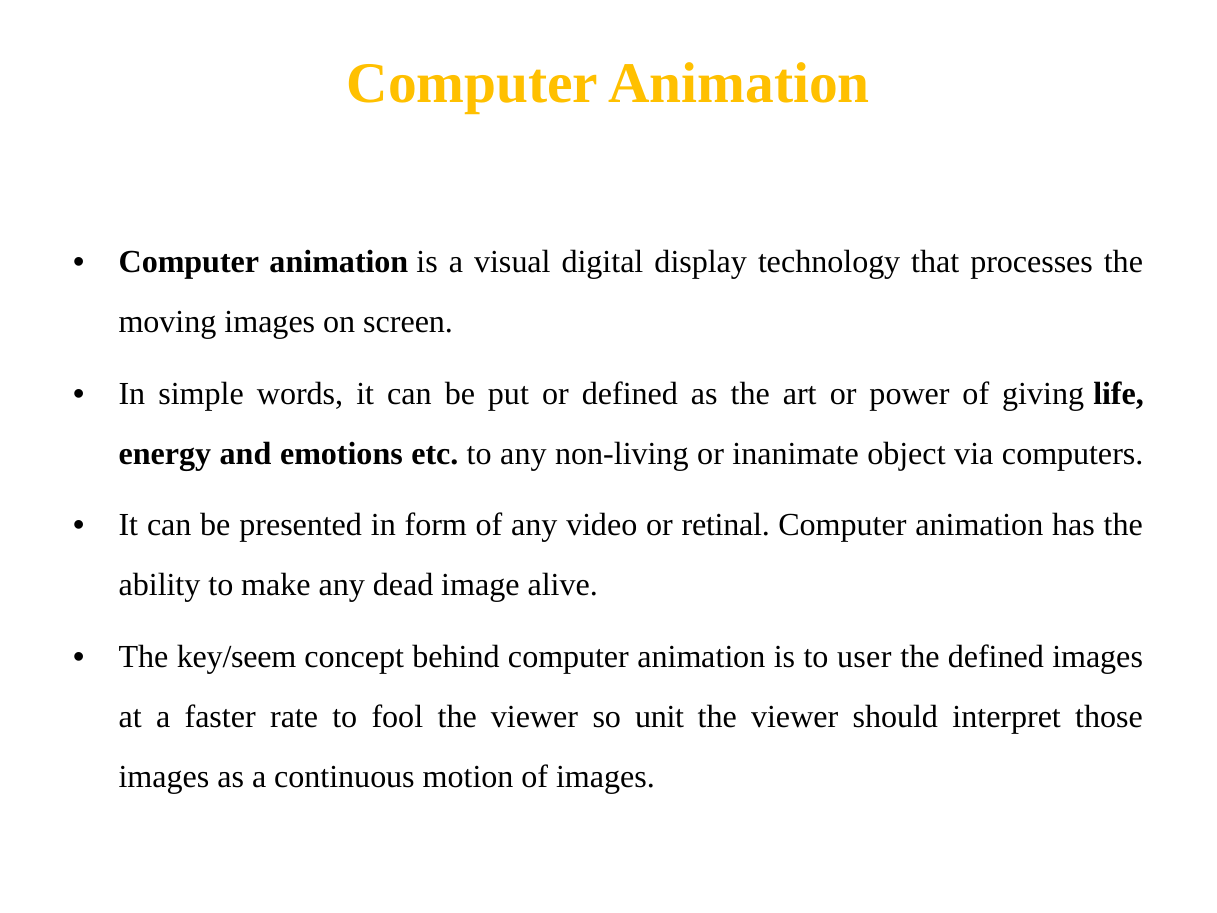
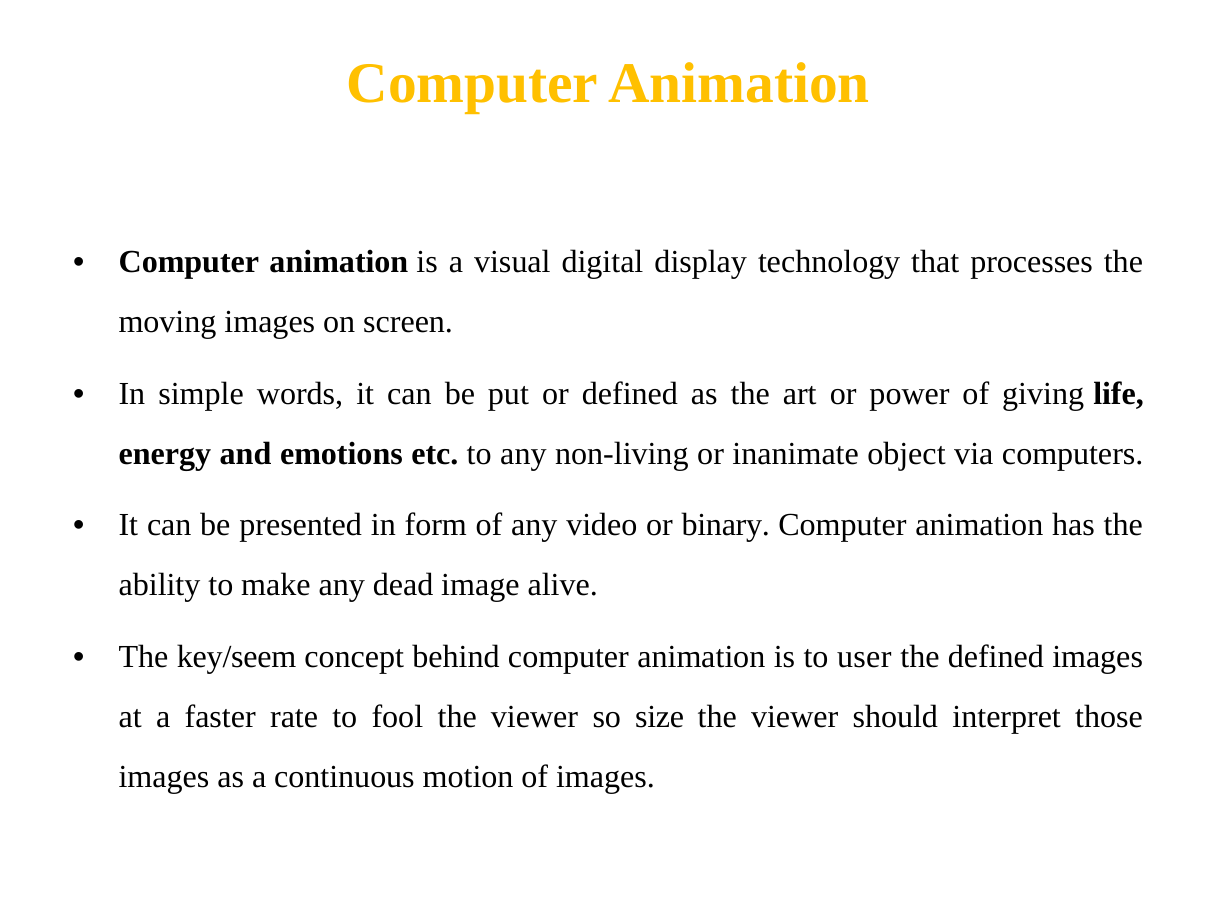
retinal: retinal -> binary
unit: unit -> size
